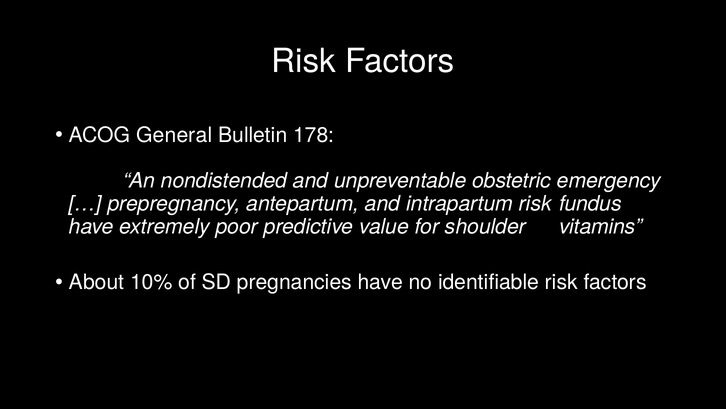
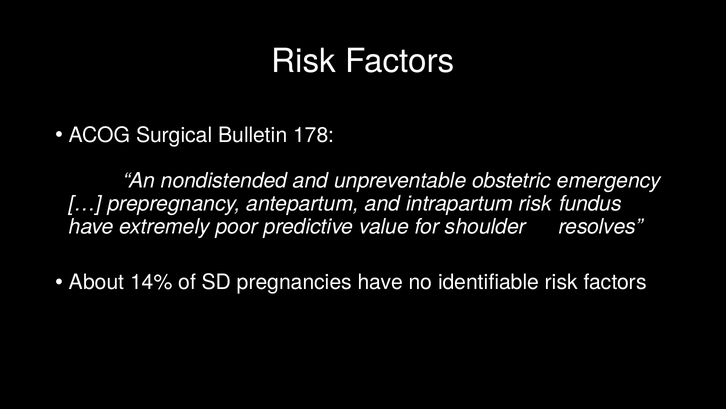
General: General -> Surgical
vitamins: vitamins -> resolves
10%: 10% -> 14%
